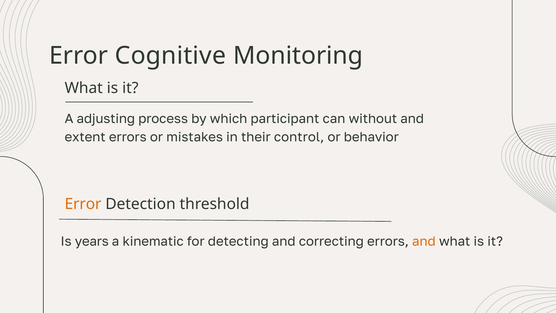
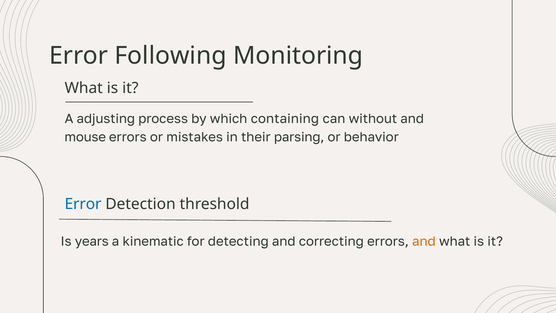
Cognitive: Cognitive -> Following
participant: participant -> containing
extent: extent -> mouse
control: control -> parsing
Error at (83, 204) colour: orange -> blue
